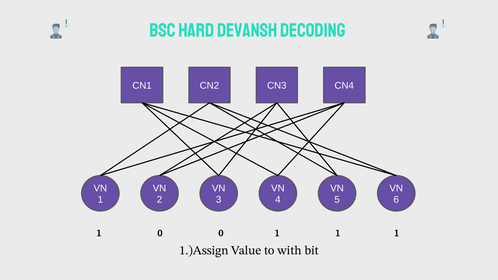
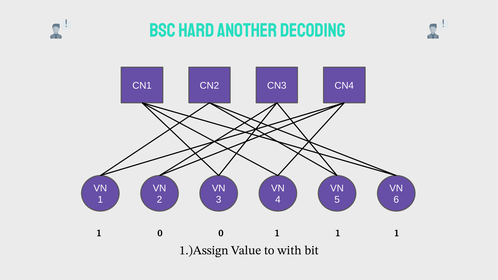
Devansh: Devansh -> Another
